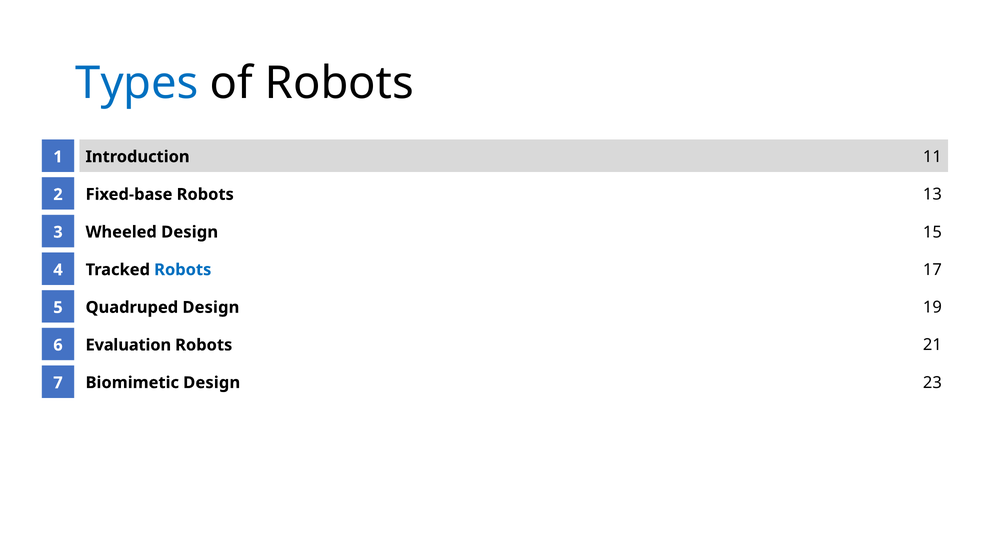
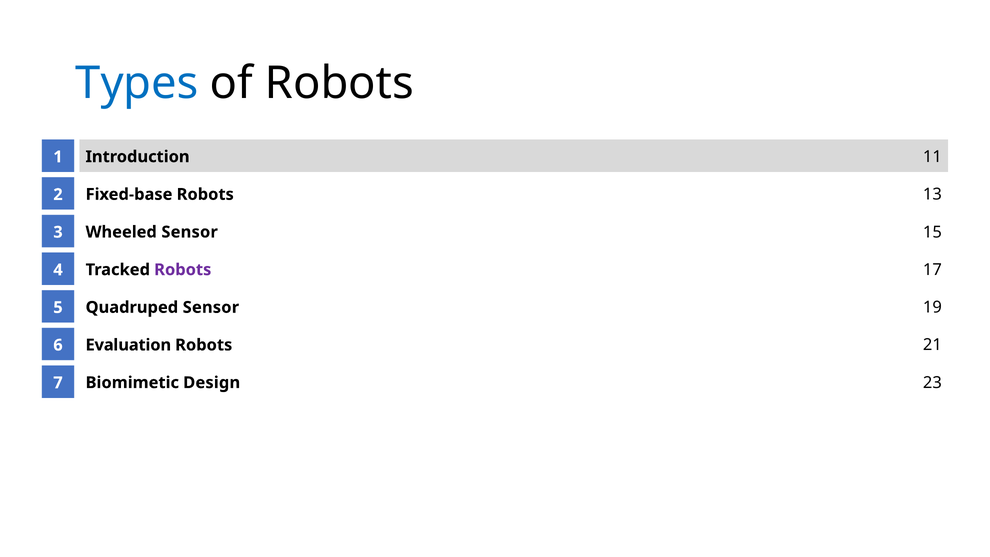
Wheeled Design: Design -> Sensor
Robots at (183, 270) colour: blue -> purple
Quadruped Design: Design -> Sensor
